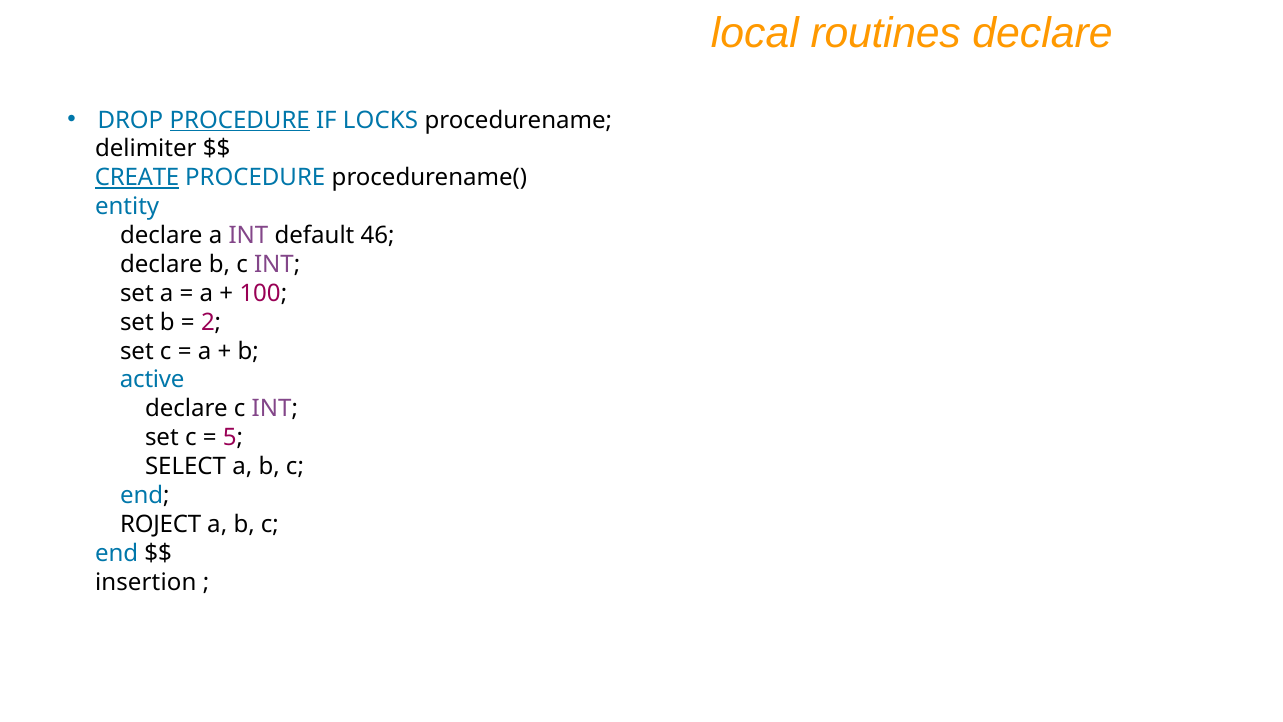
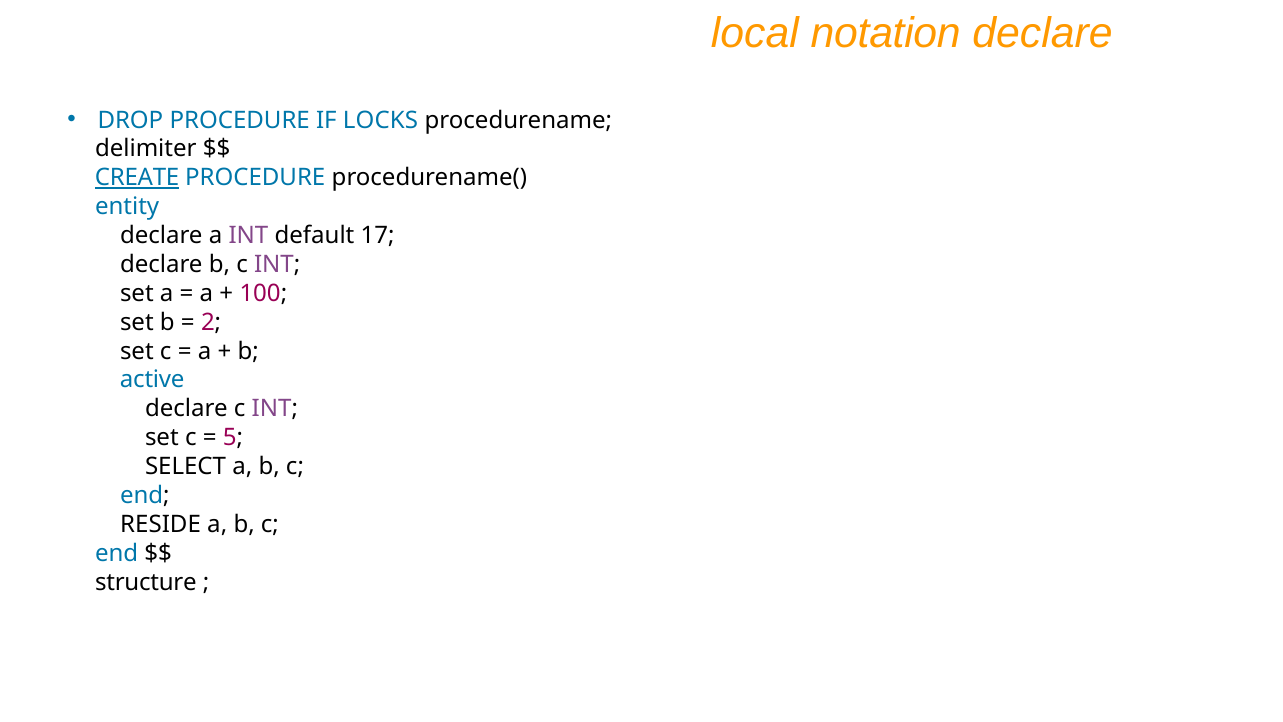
routines: routines -> notation
PROCEDURE at (240, 120) underline: present -> none
46: 46 -> 17
ROJECT: ROJECT -> RESIDE
insertion: insertion -> structure
